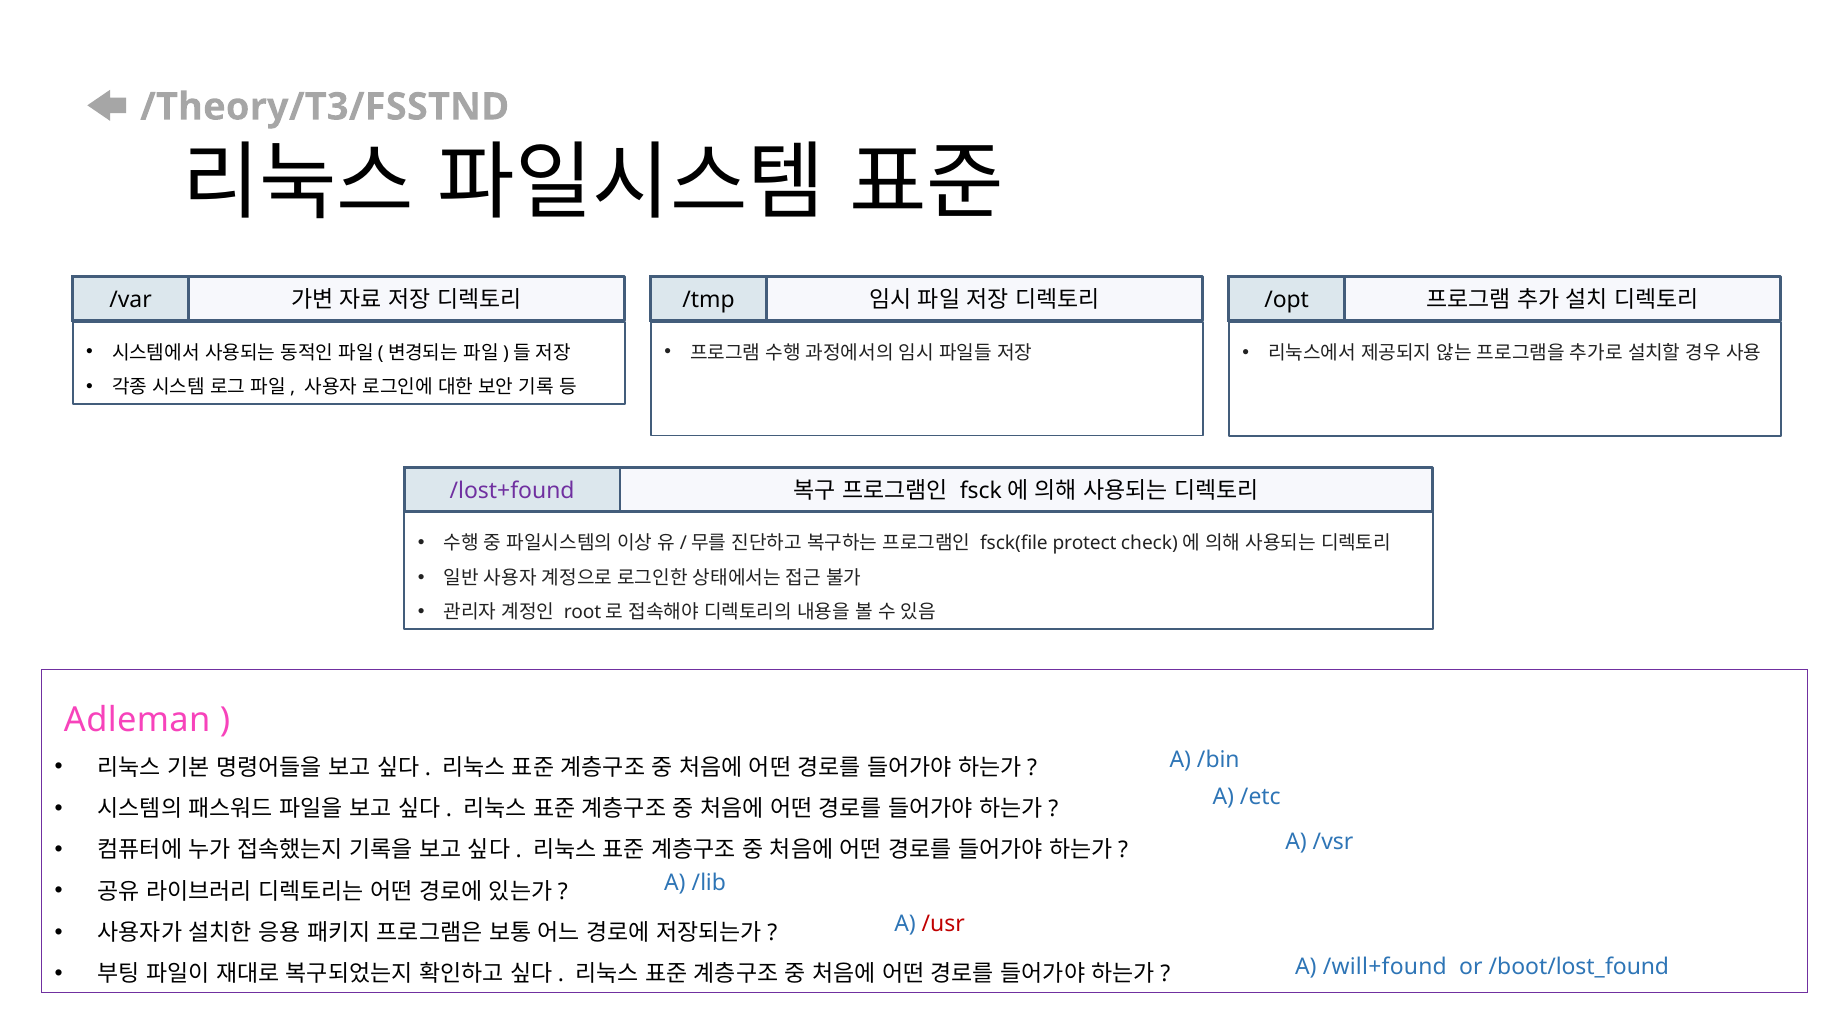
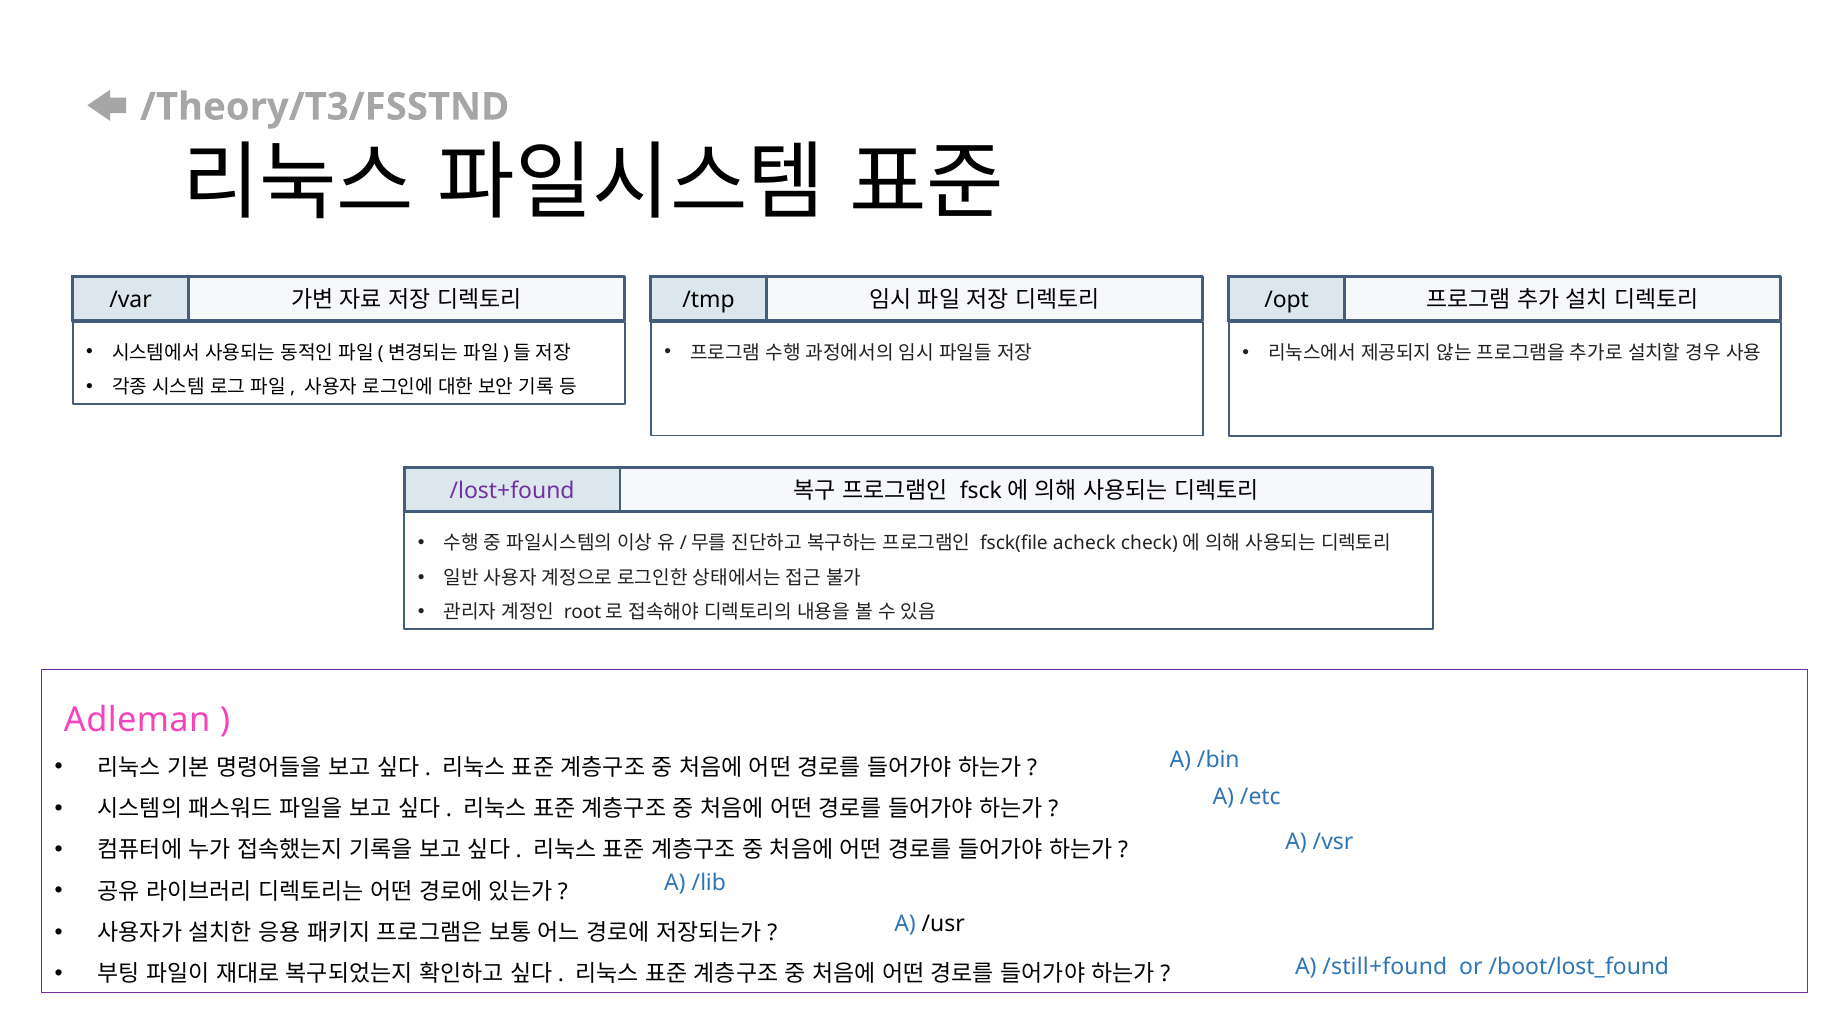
protect: protect -> acheck
/usr colour: red -> black
/will+found: /will+found -> /still+found
